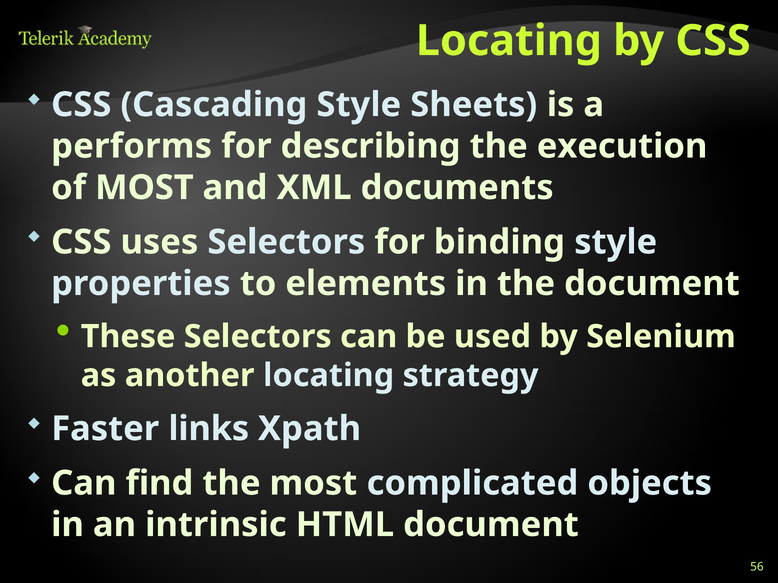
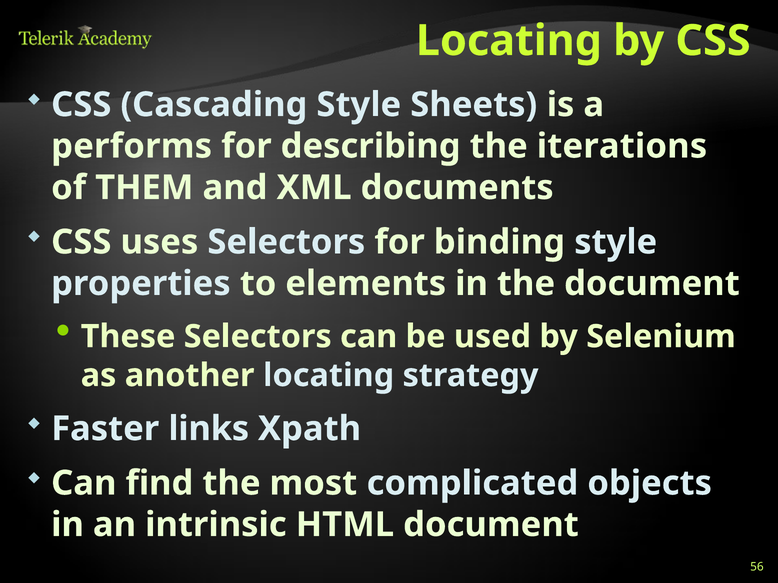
execution: execution -> iterations
of MOST: MOST -> THEM
